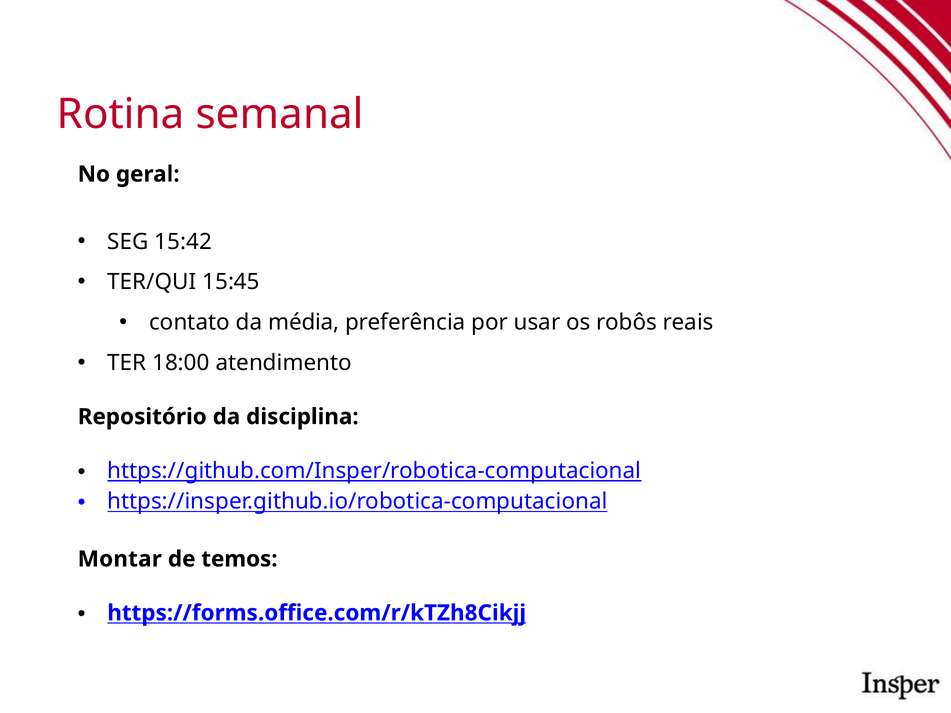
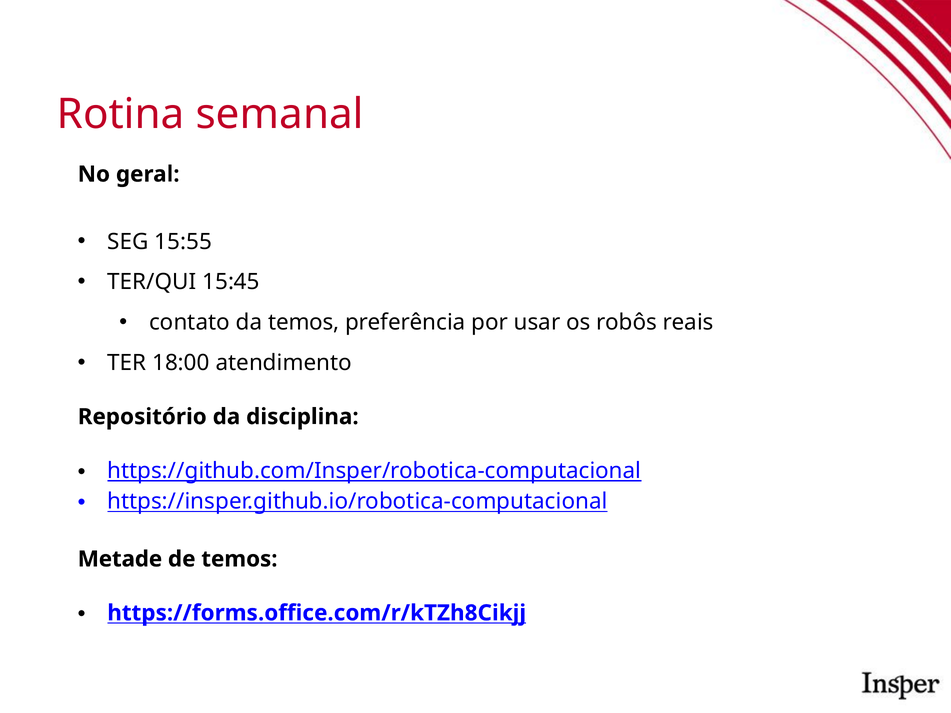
15:42: 15:42 -> 15:55
da média: média -> temos
Montar: Montar -> Metade
